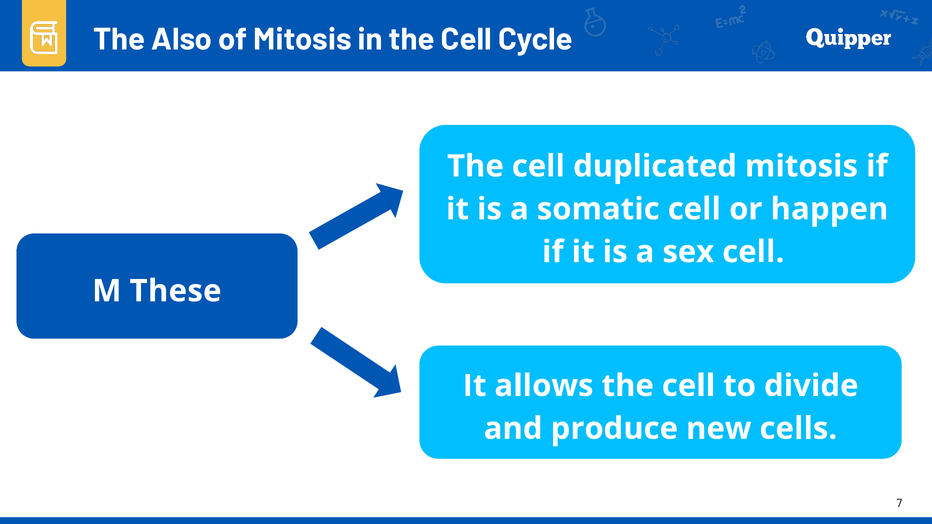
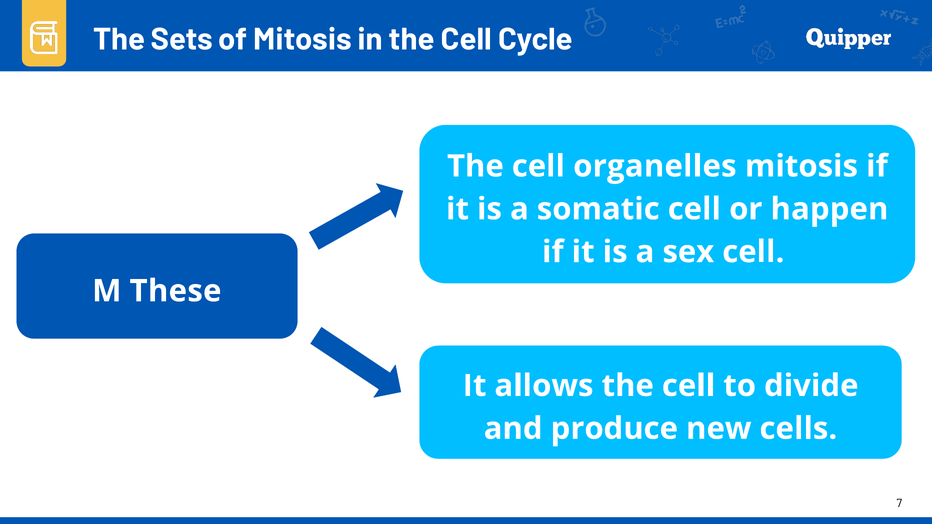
Also: Also -> Sets
duplicated: duplicated -> organelles
